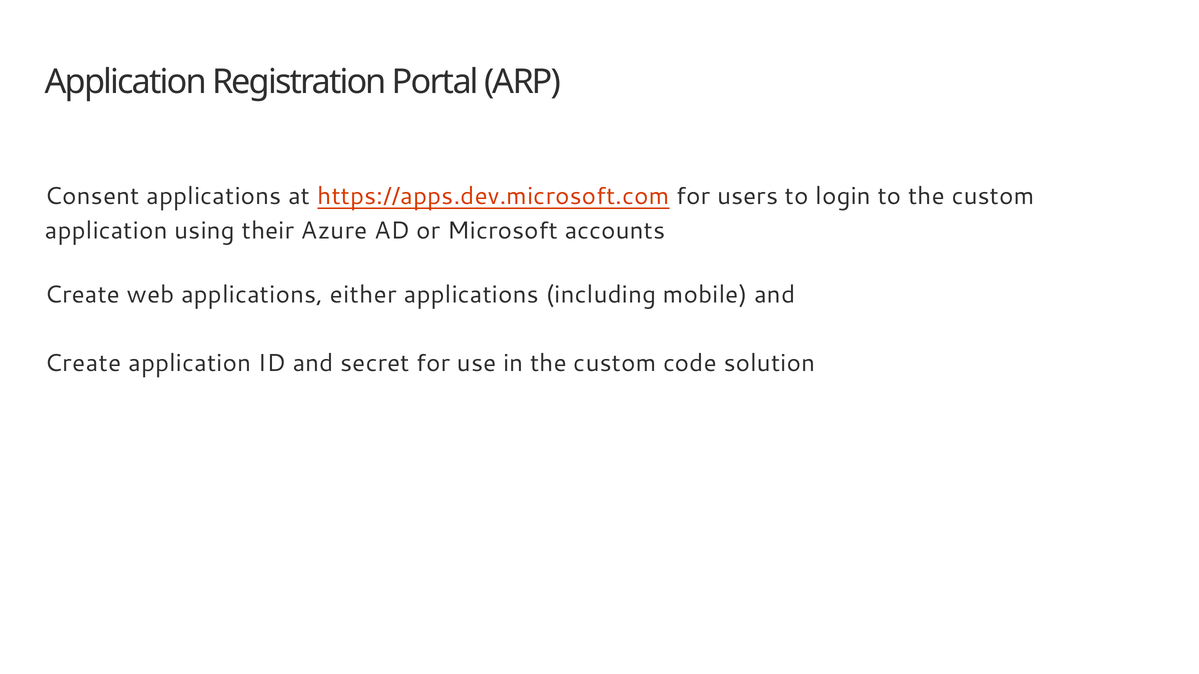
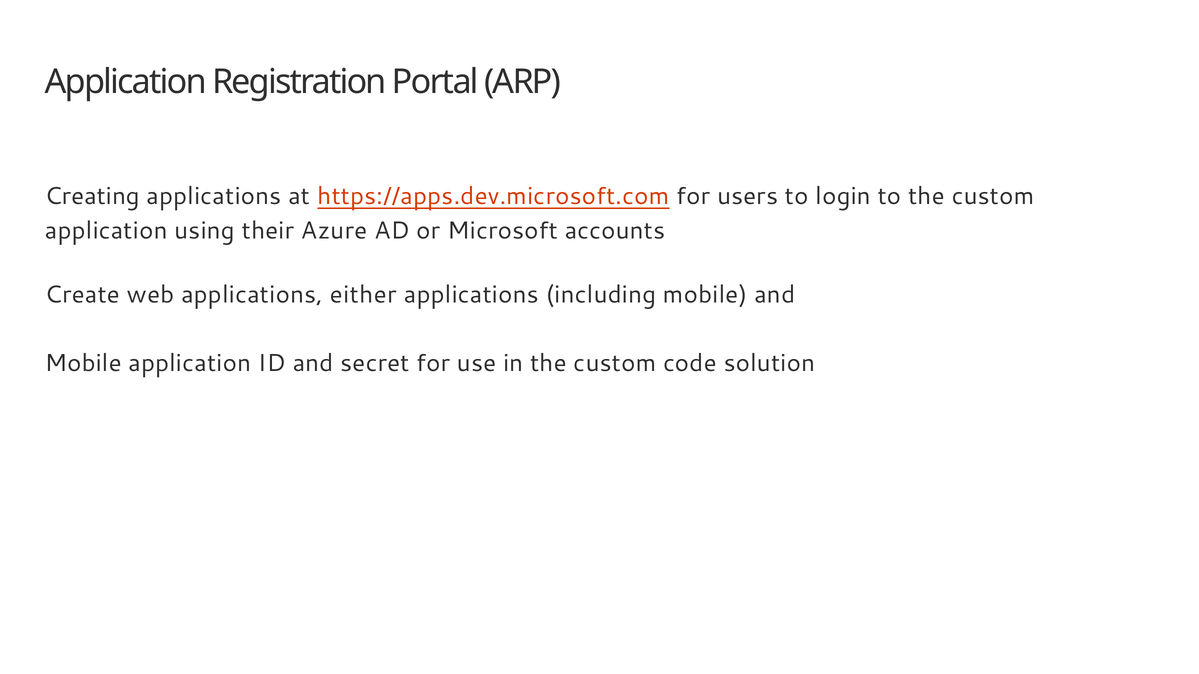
Consent: Consent -> Creating
Create at (83, 363): Create -> Mobile
